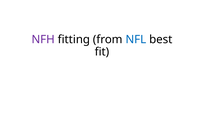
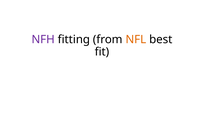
NFL colour: blue -> orange
